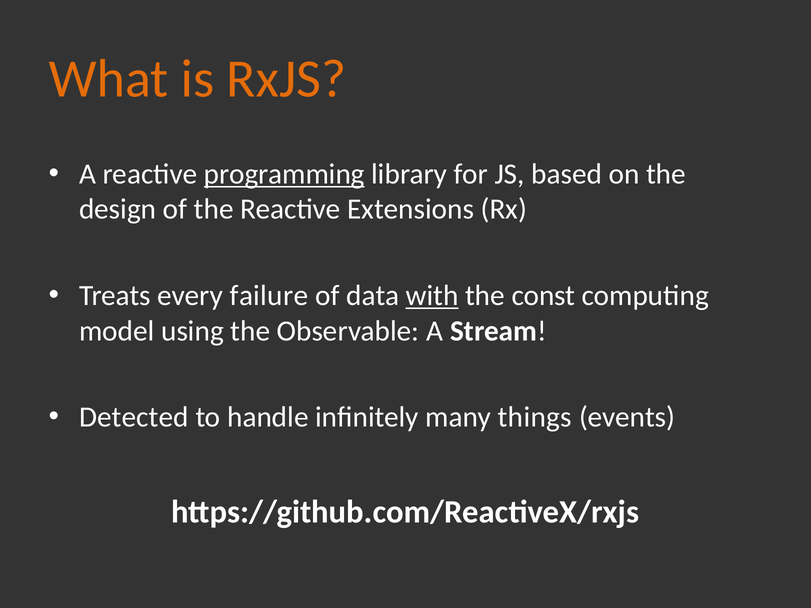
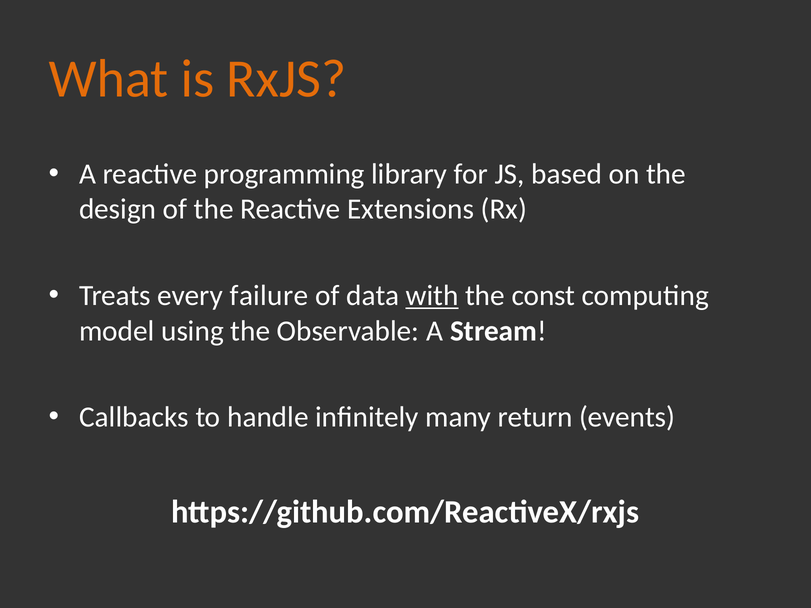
programming underline: present -> none
Detected: Detected -> Callbacks
things: things -> return
